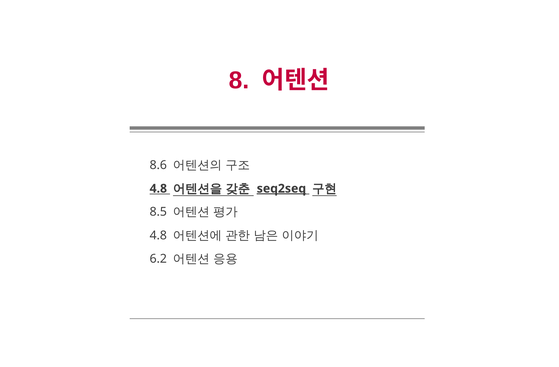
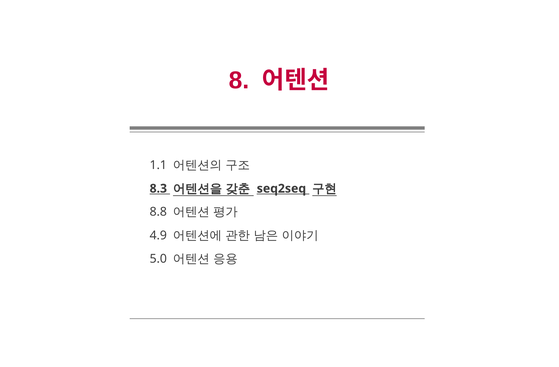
8.6: 8.6 -> 1.1
4.8 at (158, 189): 4.8 -> 8.3
seq2seq underline: present -> none
8.5: 8.5 -> 8.8
4.8 at (158, 235): 4.8 -> 4.9
6.2: 6.2 -> 5.0
